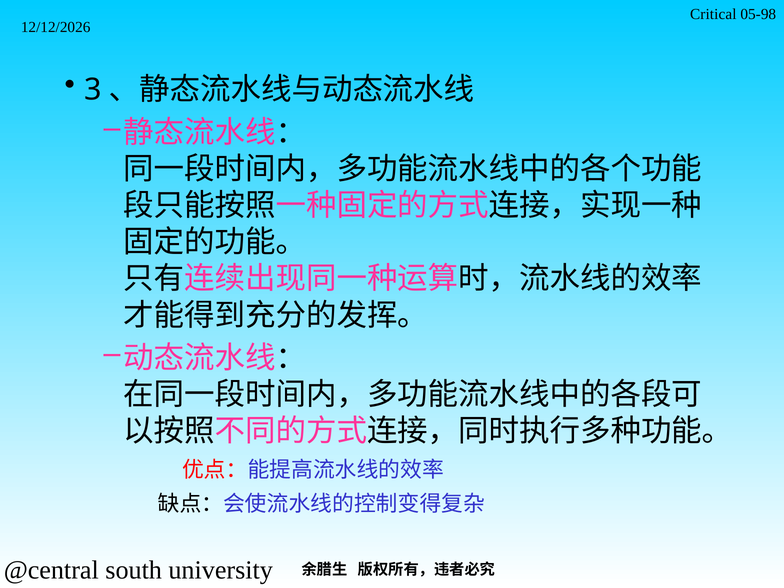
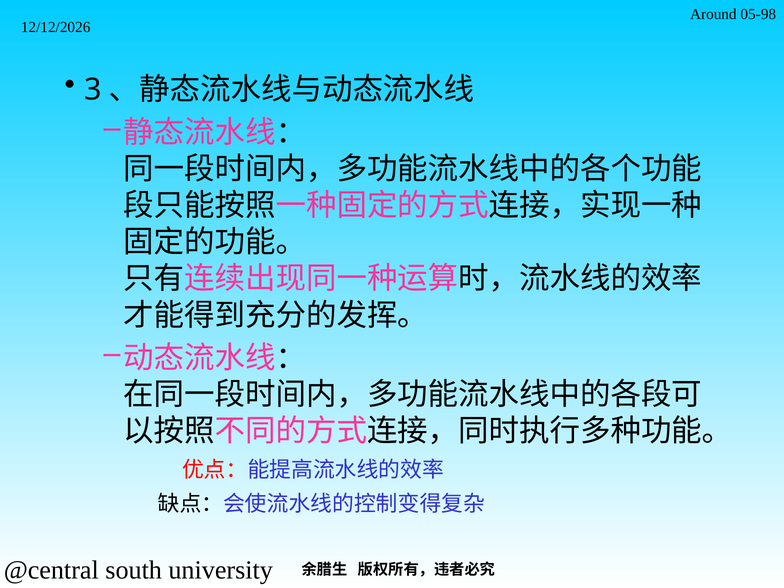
Critical: Critical -> Around
